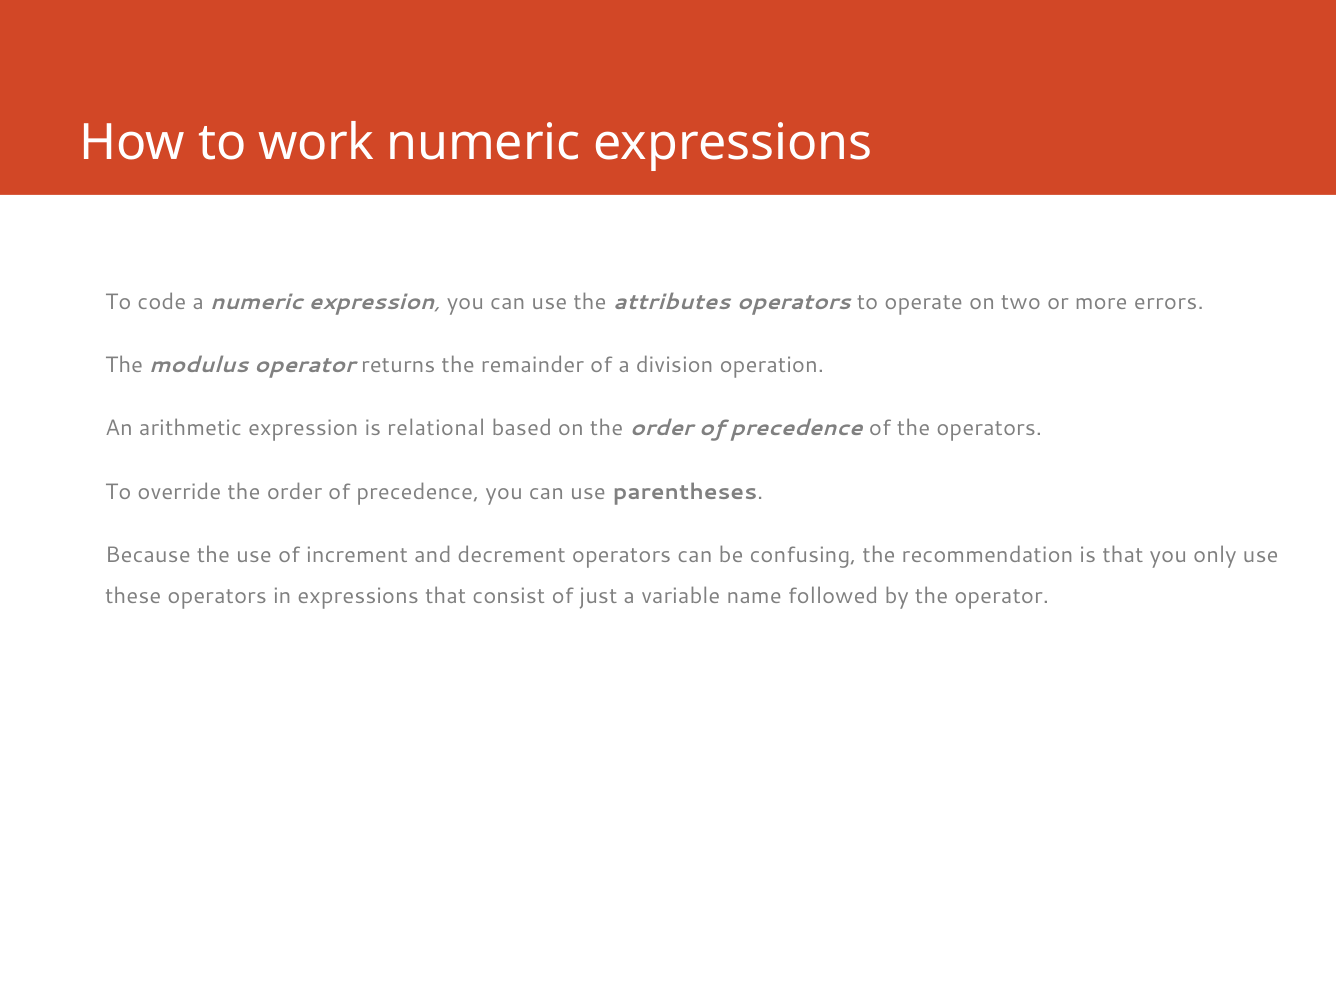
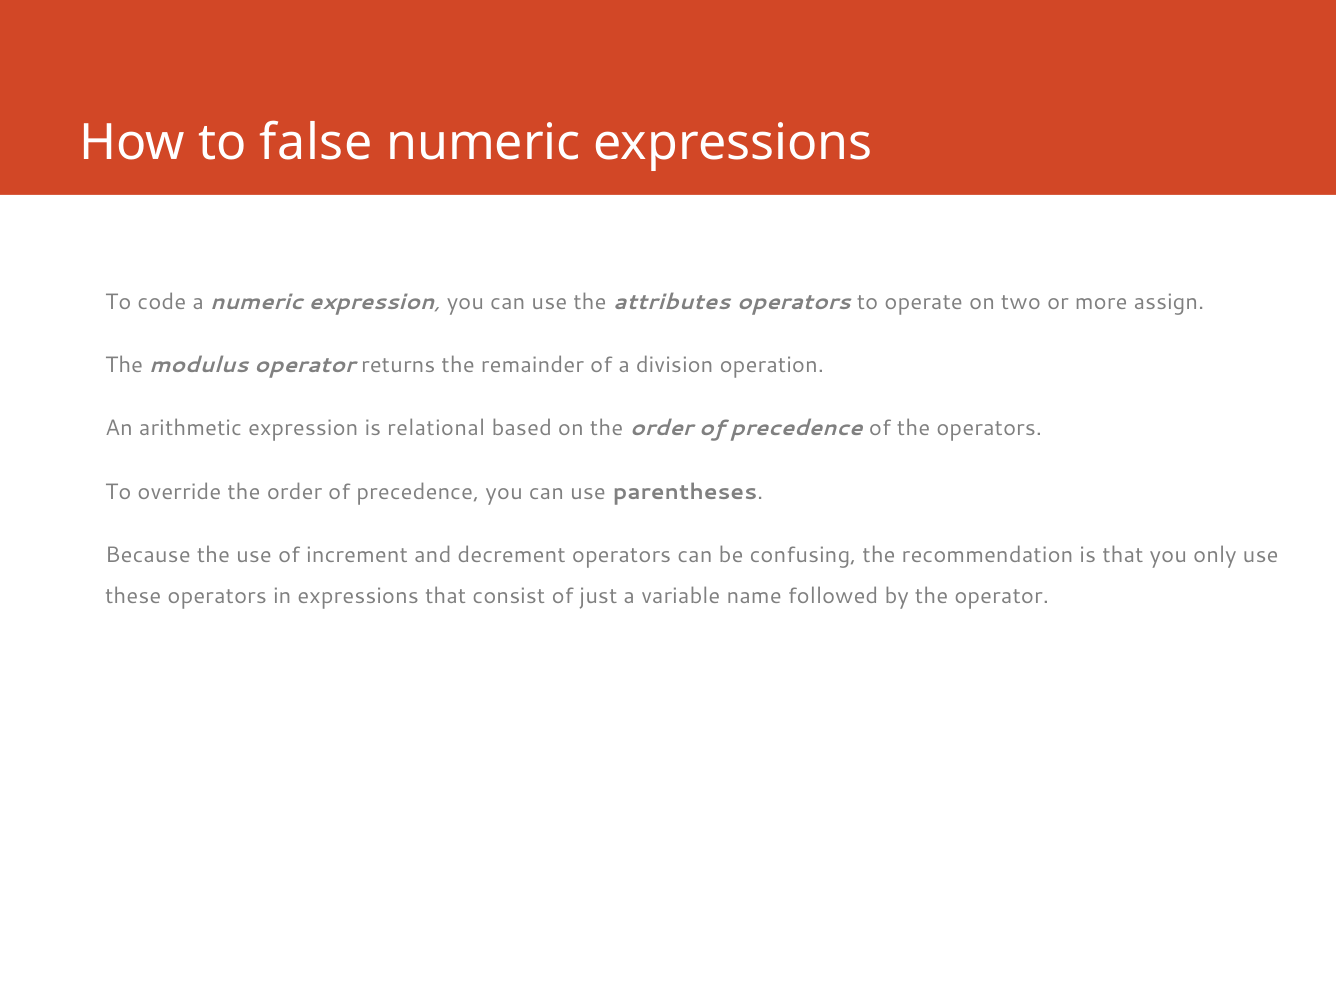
work: work -> false
errors: errors -> assign
